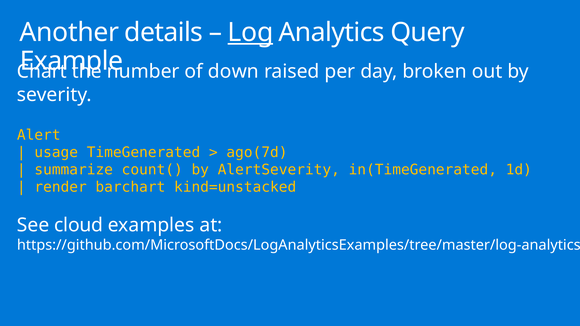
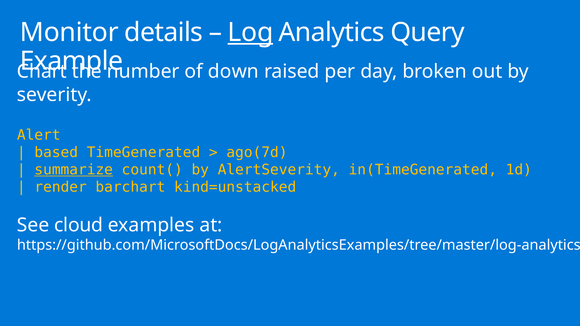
Another: Another -> Monitor
usage: usage -> based
summarize underline: none -> present
